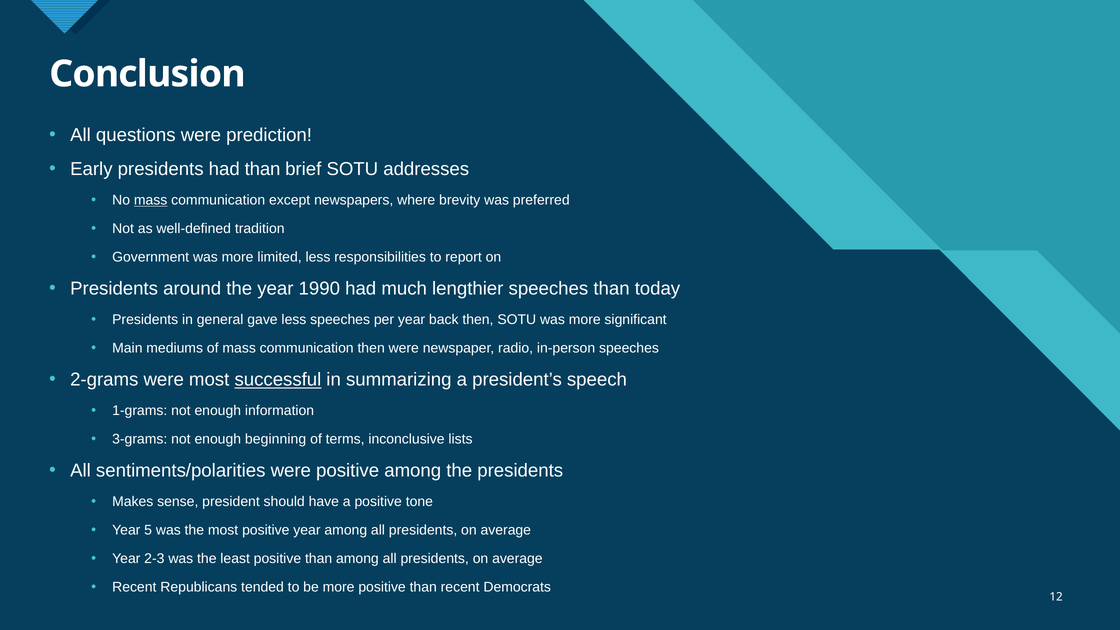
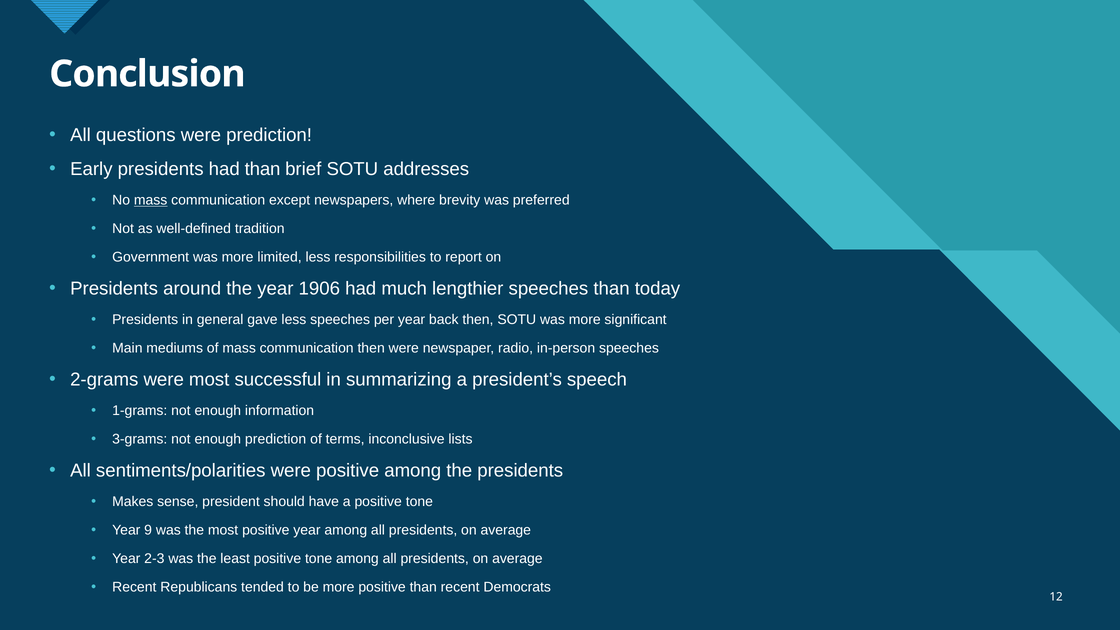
1990: 1990 -> 1906
successful underline: present -> none
enough beginning: beginning -> prediction
5: 5 -> 9
least positive than: than -> tone
